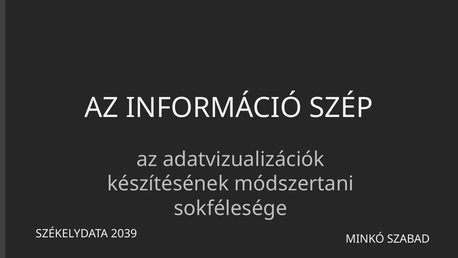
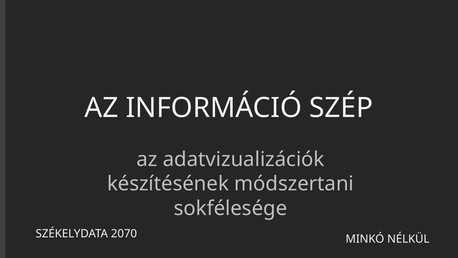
2039: 2039 -> 2070
SZABAD: SZABAD -> NÉLKÜL
